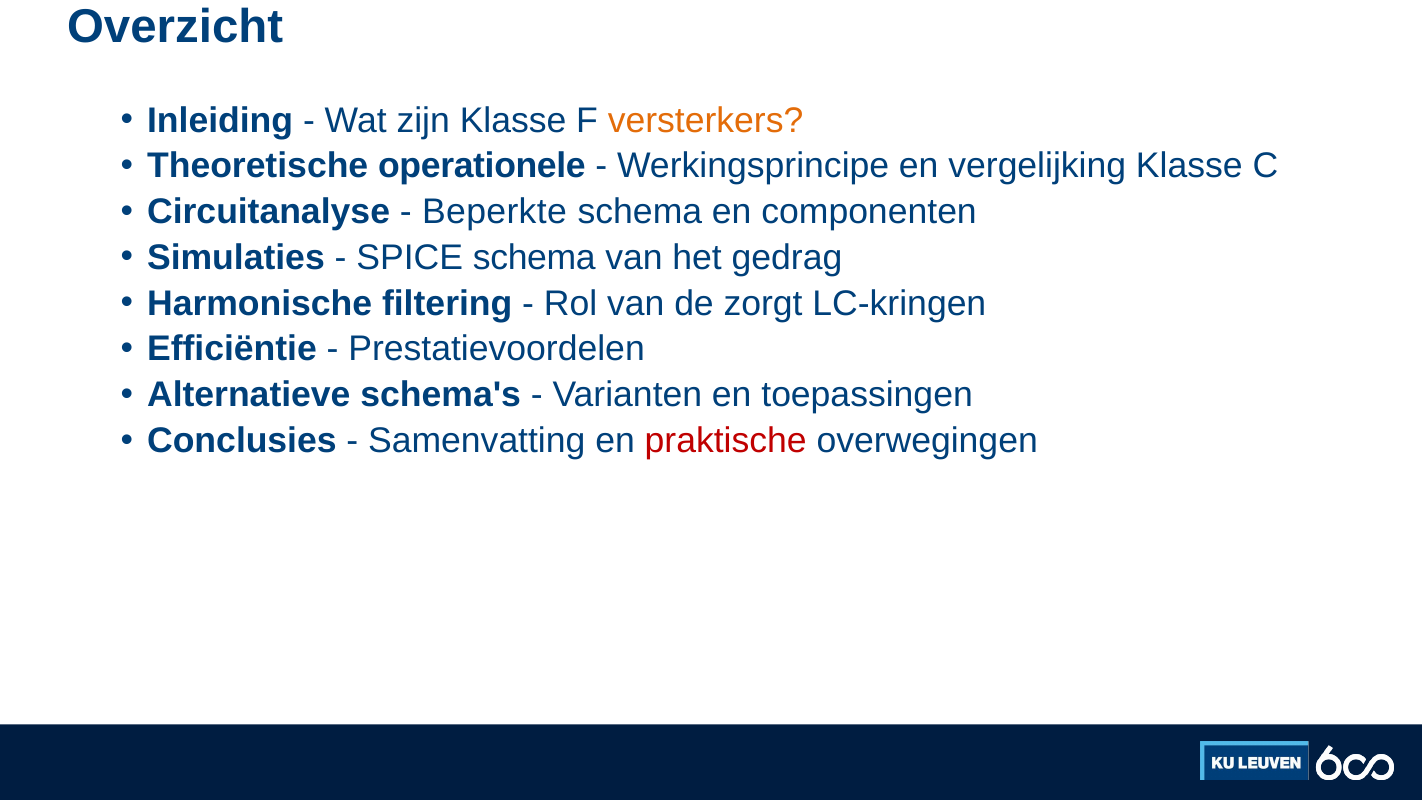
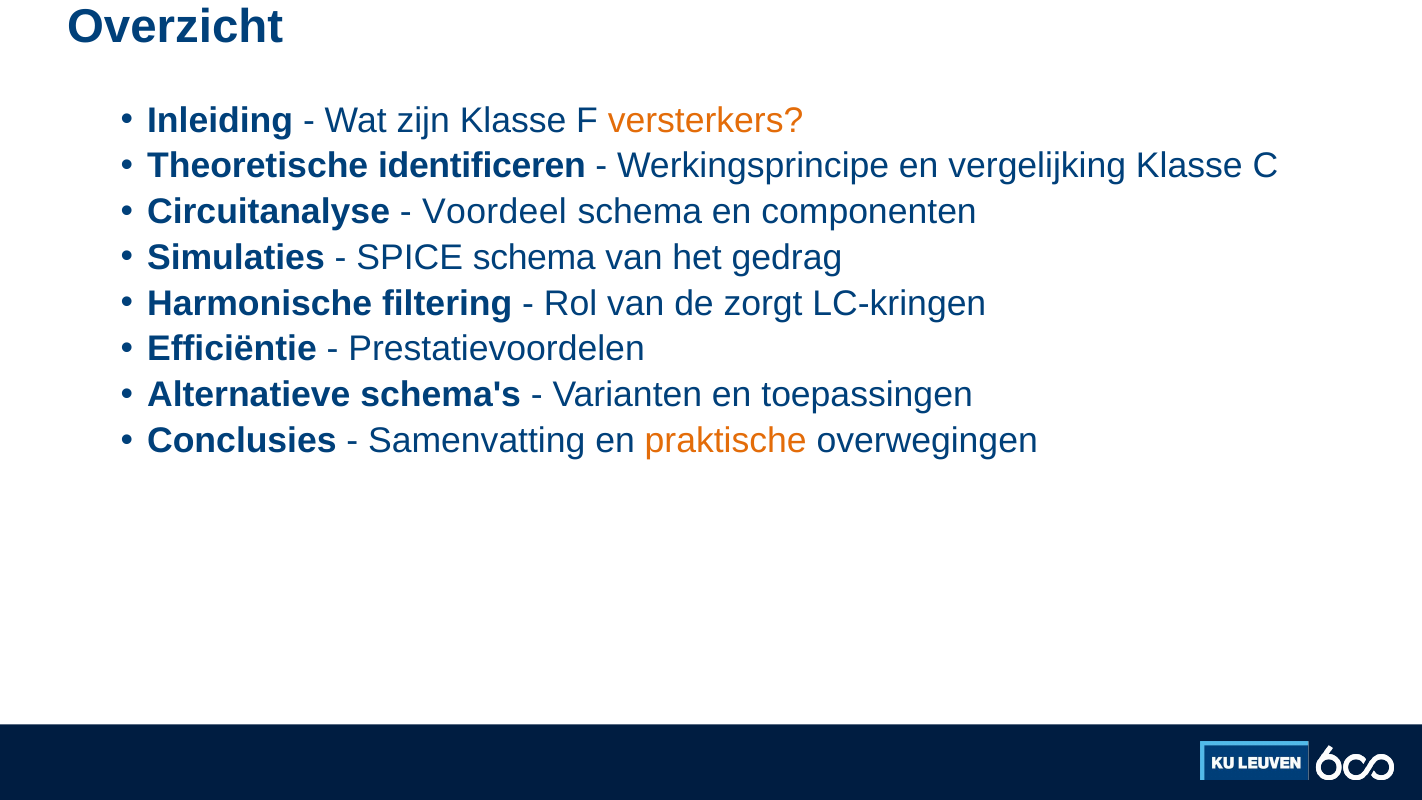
operationele: operationele -> identificeren
Beperkte: Beperkte -> Voordeel
praktische colour: red -> orange
